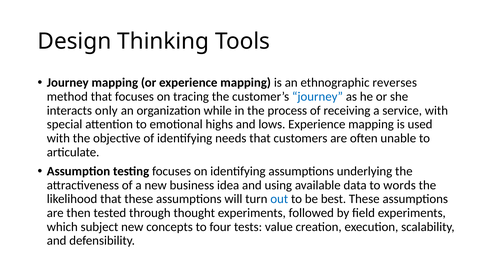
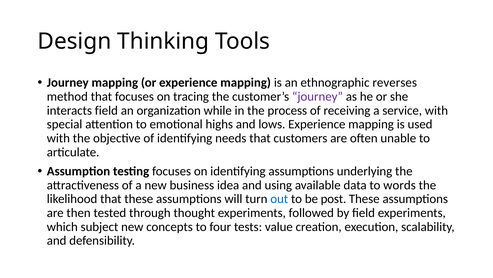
journey at (317, 96) colour: blue -> purple
interacts only: only -> field
best: best -> post
